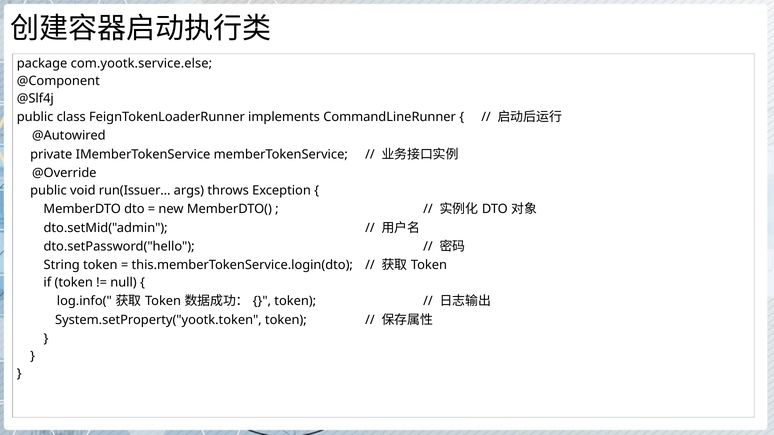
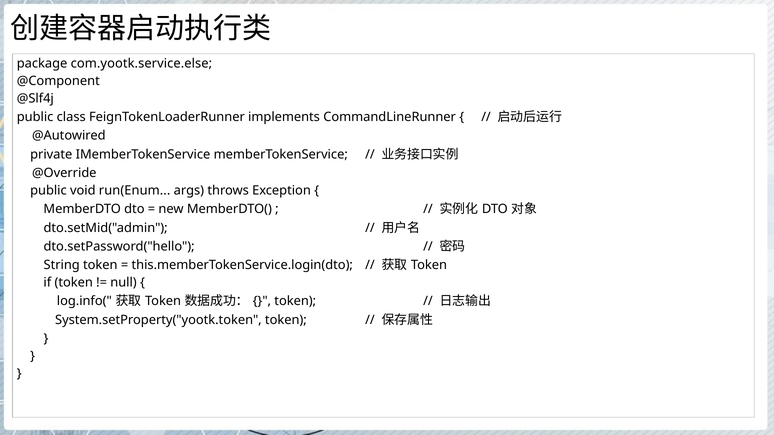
run(Issuer: run(Issuer -> run(Enum
